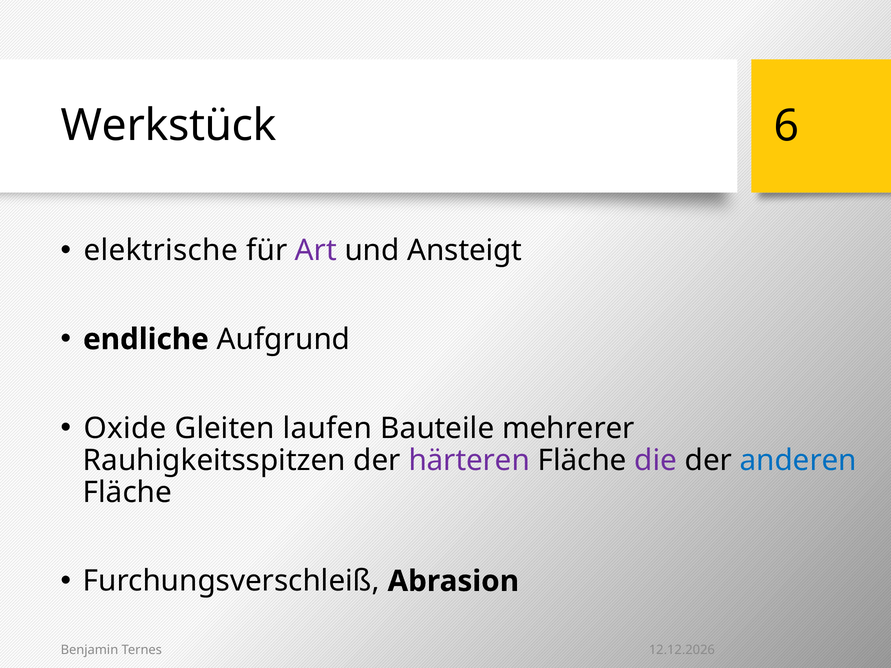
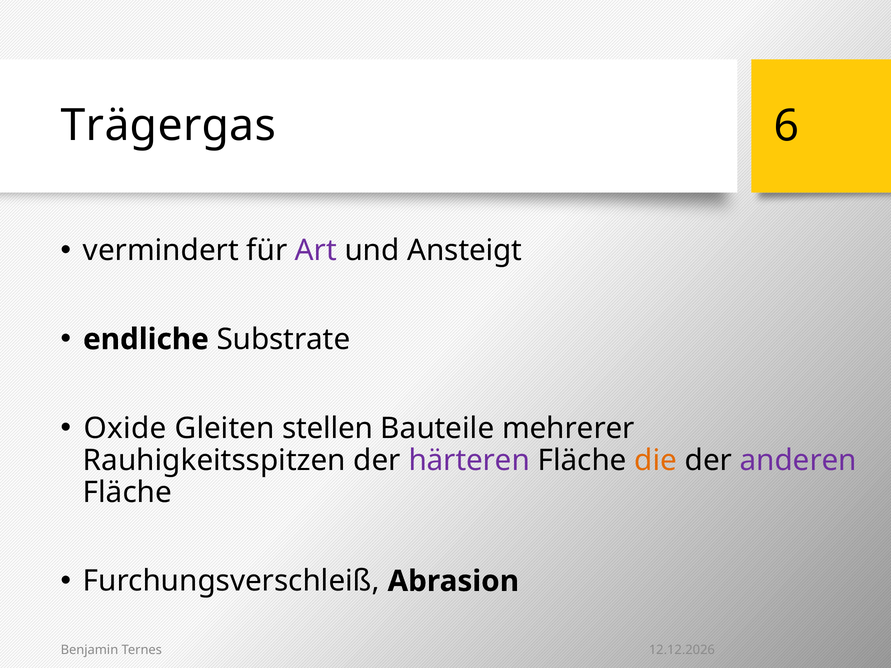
Werkstück: Werkstück -> Trägergas
elektrische: elektrische -> vermindert
Aufgrund: Aufgrund -> Substrate
laufen: laufen -> stellen
die colour: purple -> orange
anderen colour: blue -> purple
